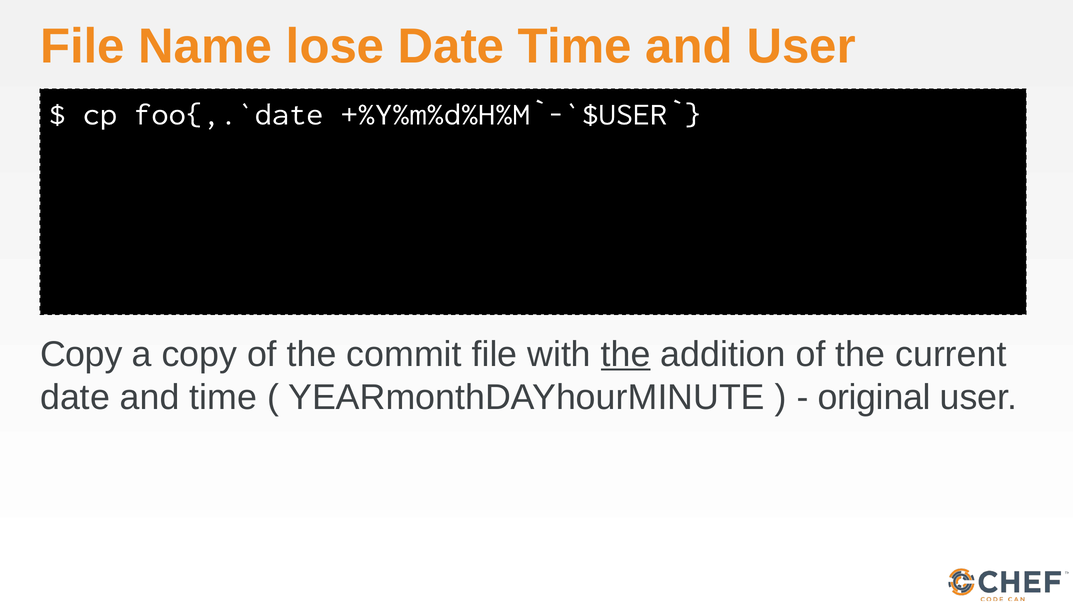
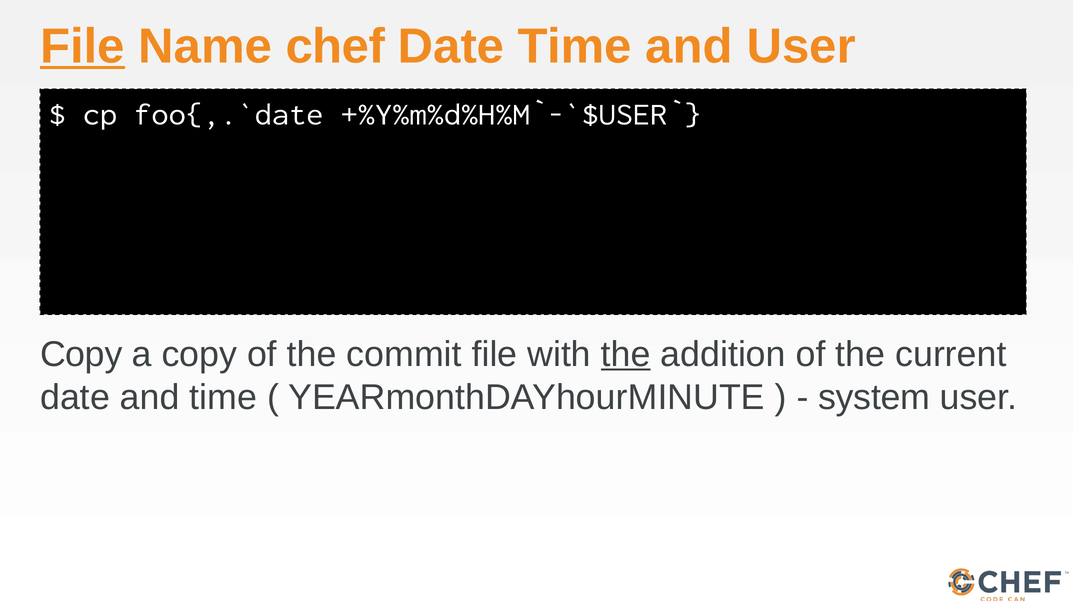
File at (83, 46) underline: none -> present
lose: lose -> chef
original: original -> system
